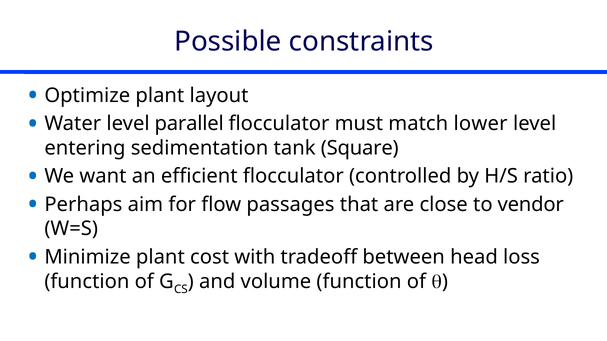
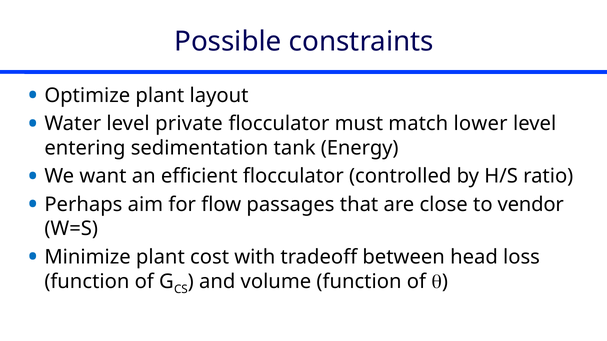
parallel: parallel -> private
Square: Square -> Energy
